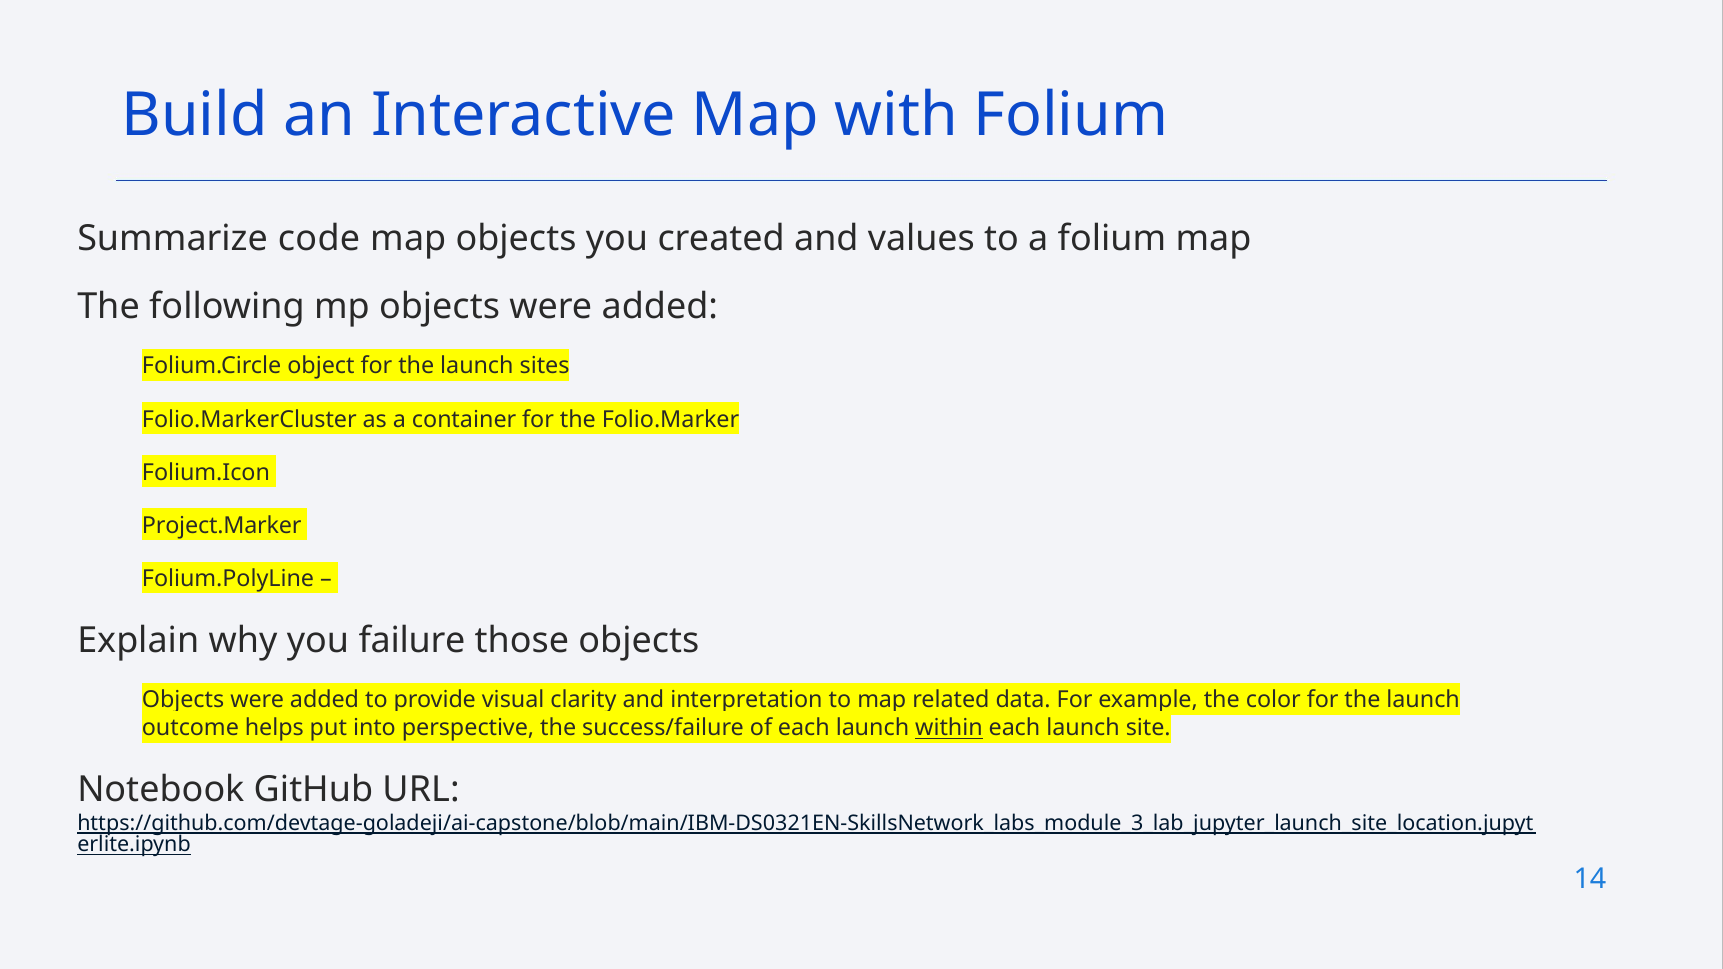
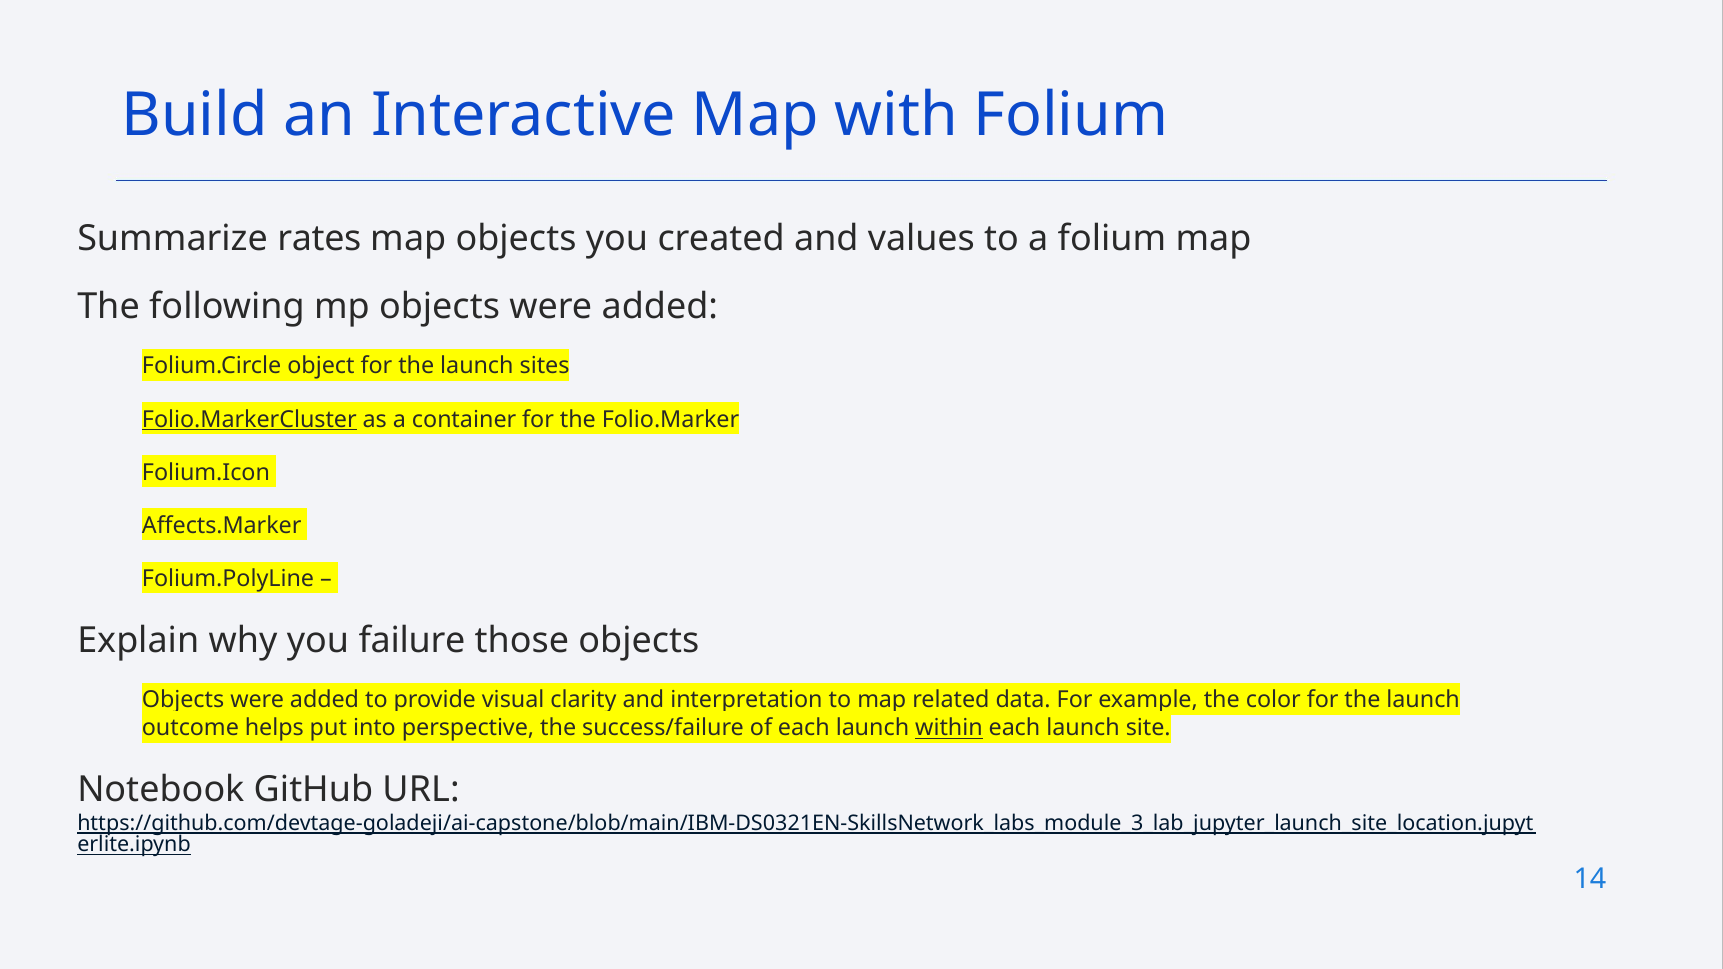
code: code -> rates
Folio.MarkerCluster underline: none -> present
Project.Marker: Project.Marker -> Affects.Marker
